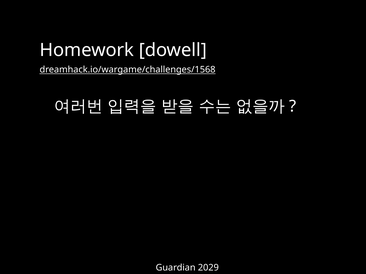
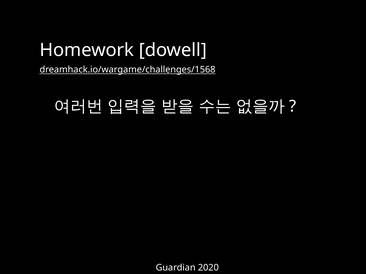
2029: 2029 -> 2020
